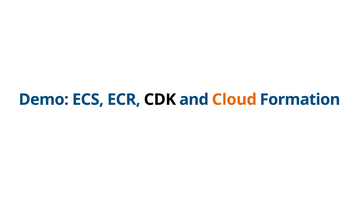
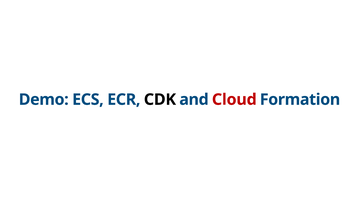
Cloud colour: orange -> red
